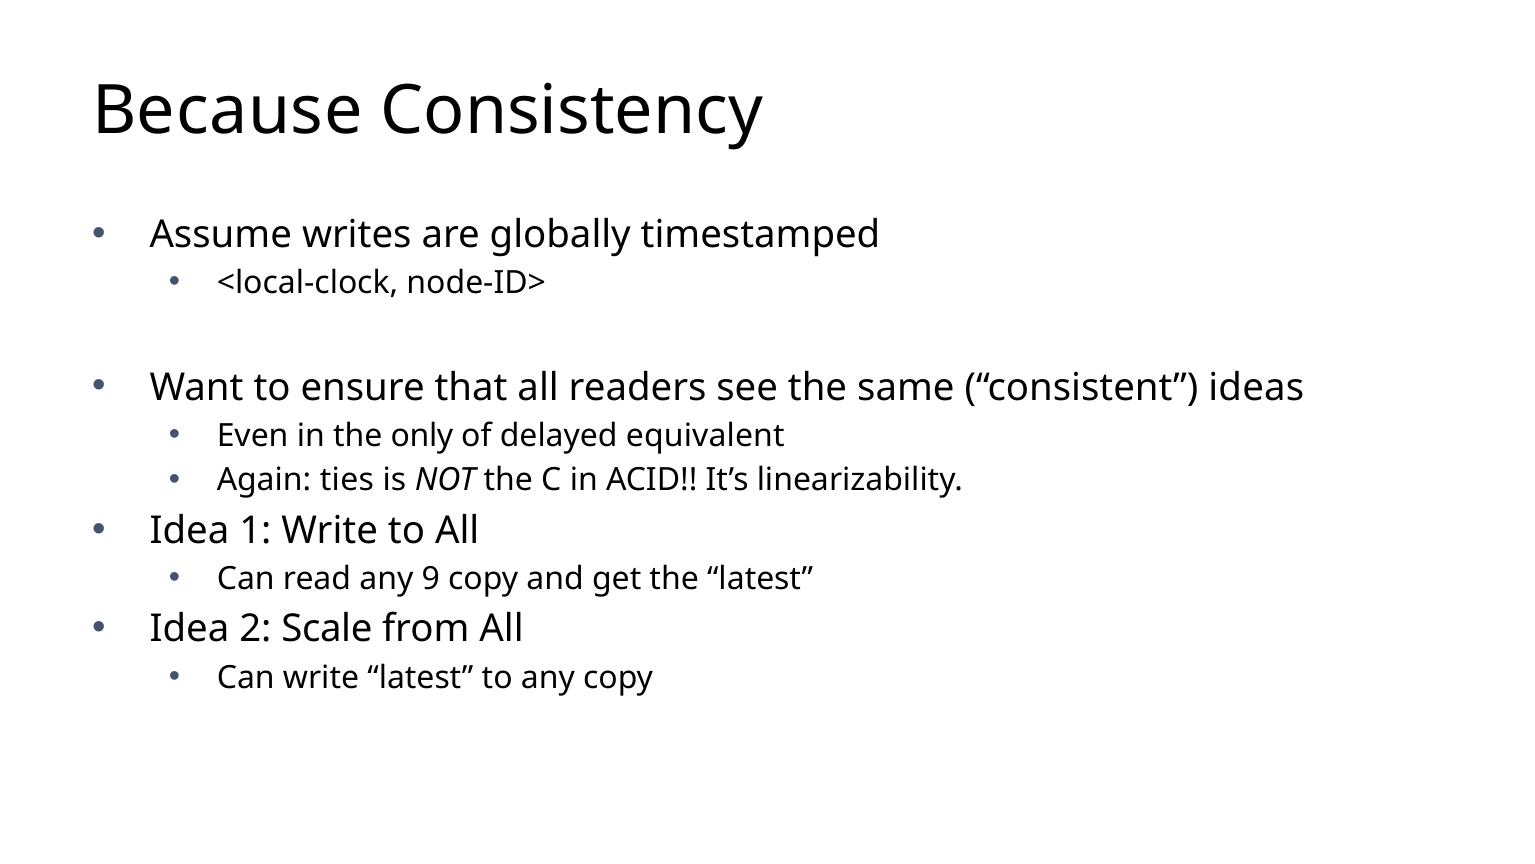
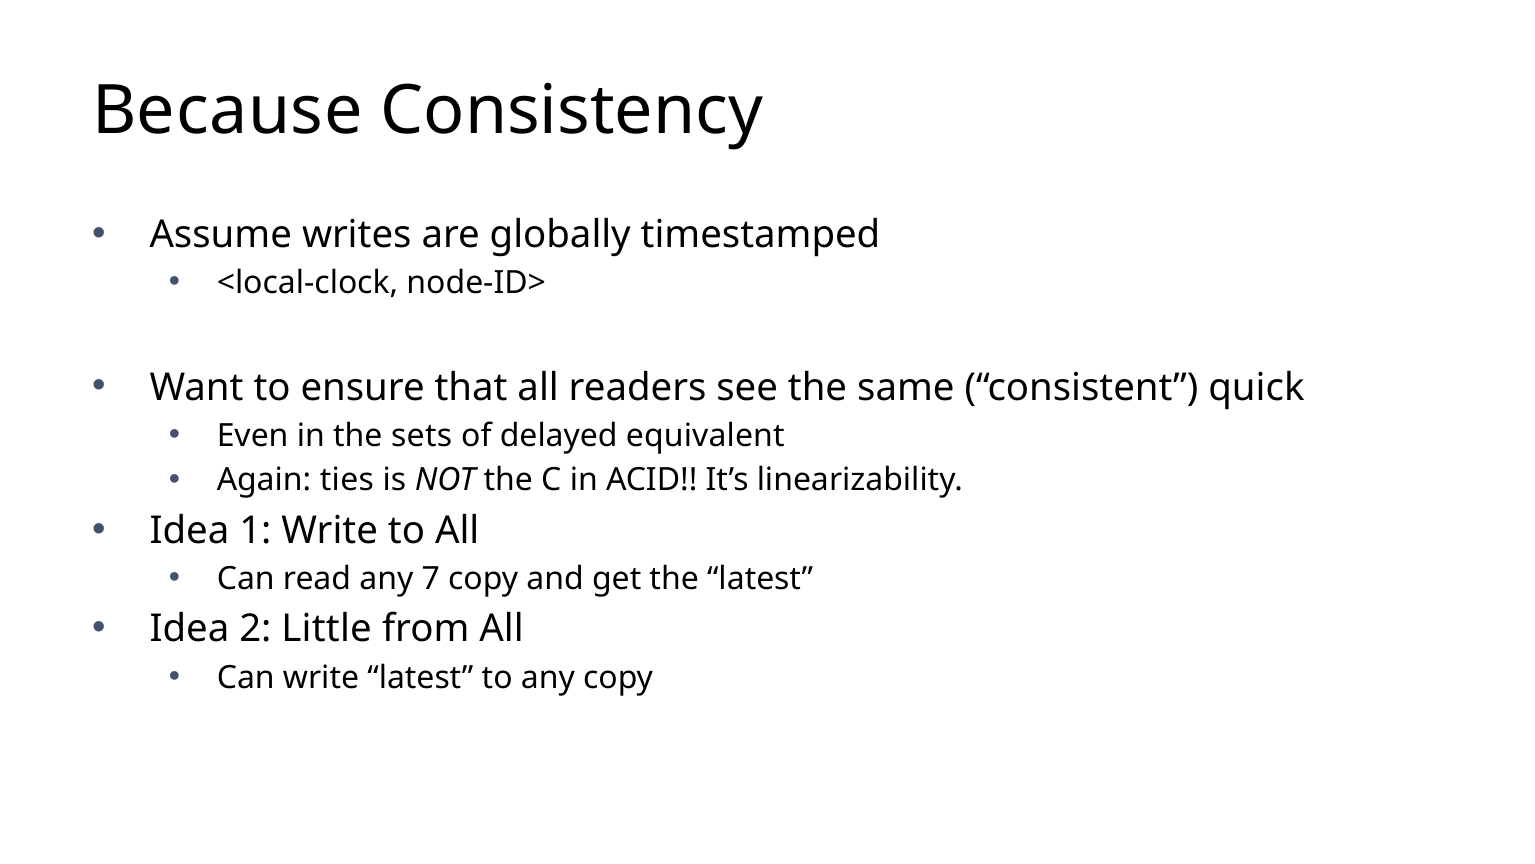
ideas: ideas -> quick
only: only -> sets
9: 9 -> 7
Scale: Scale -> Little
